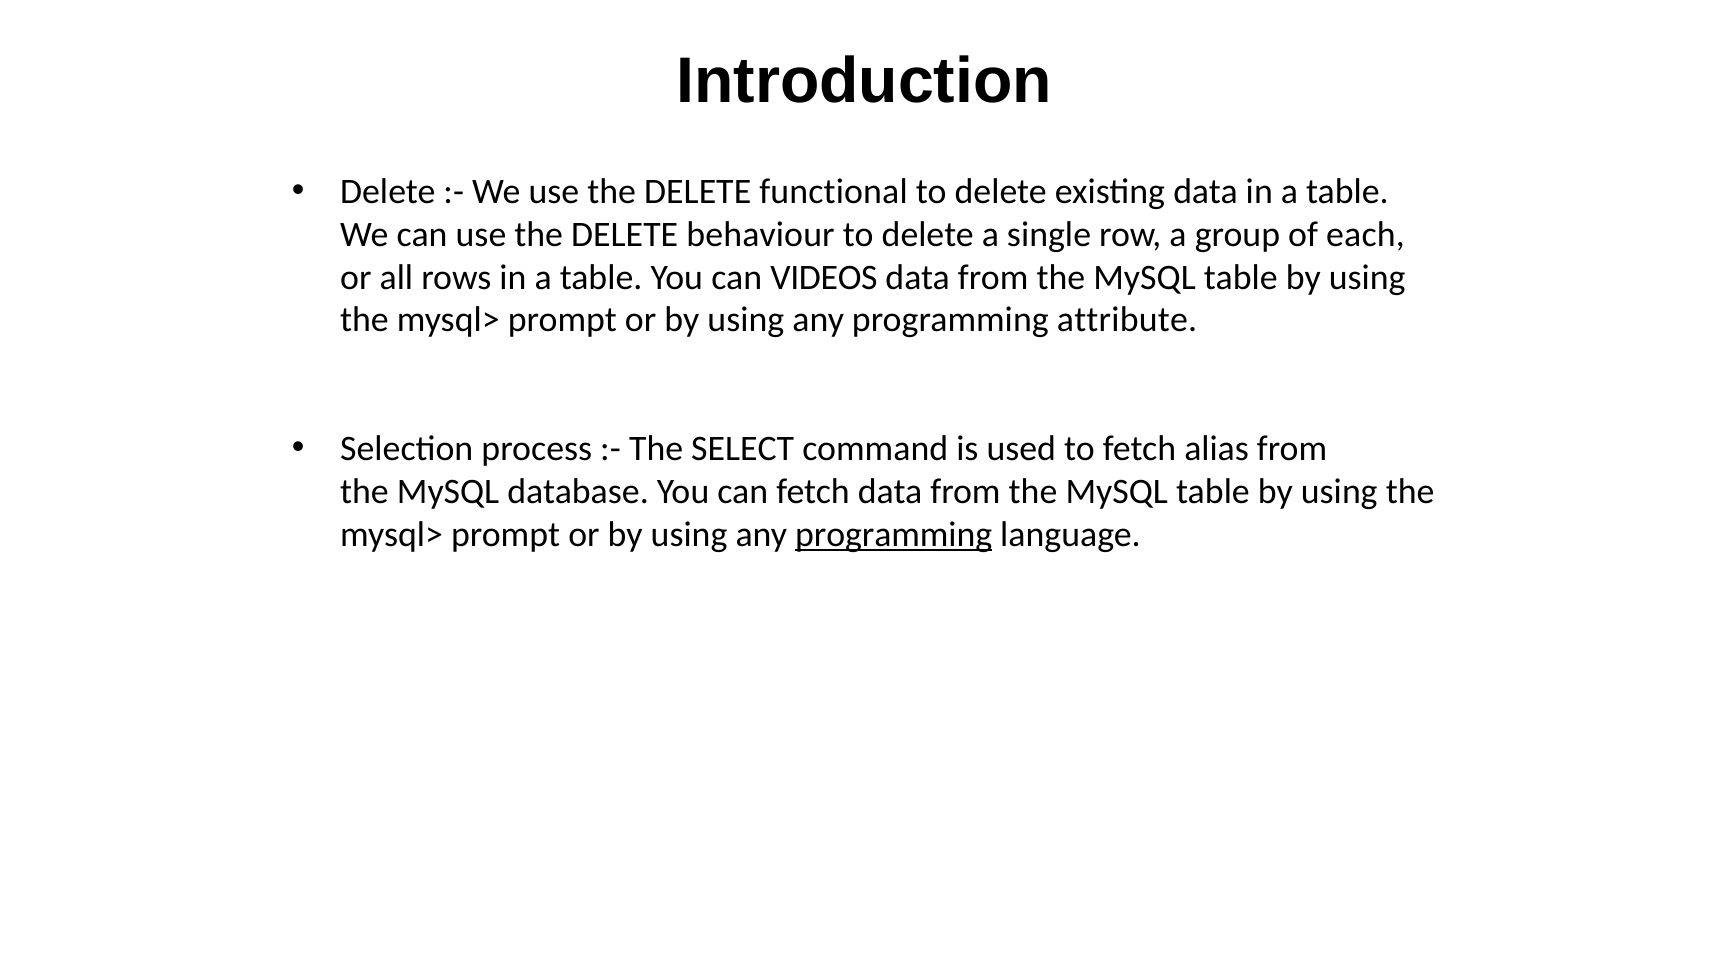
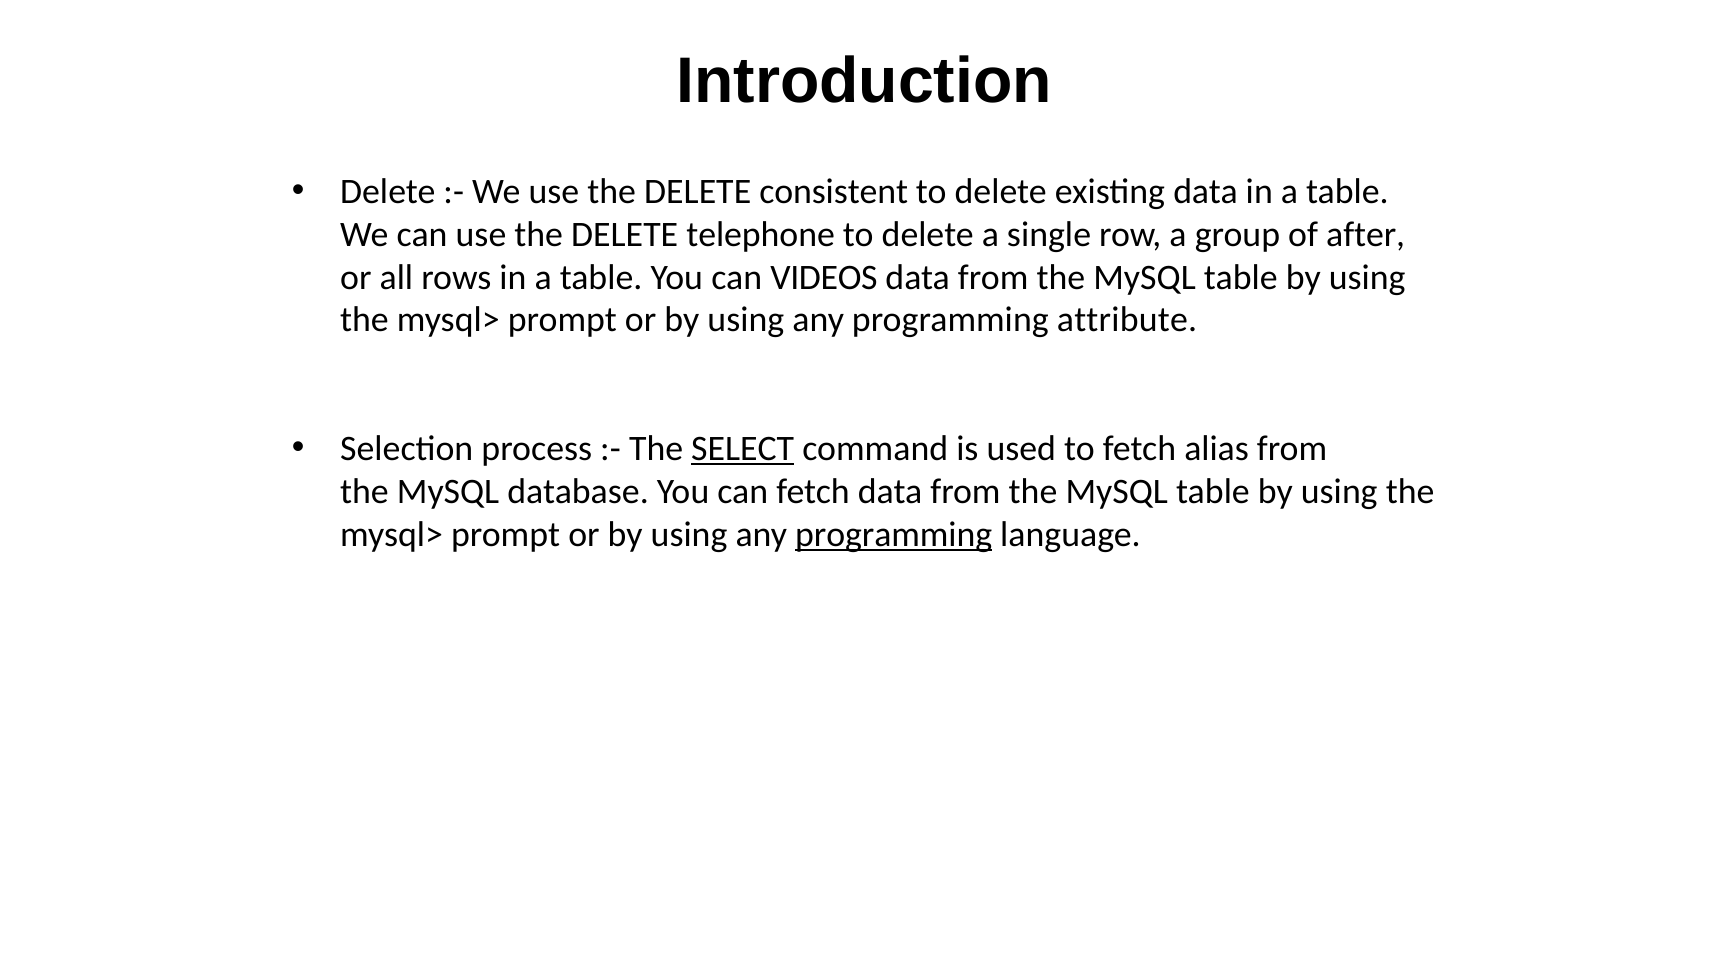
functional: functional -> consistent
behaviour: behaviour -> telephone
each: each -> after
SELECT underline: none -> present
